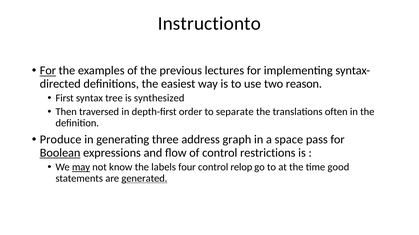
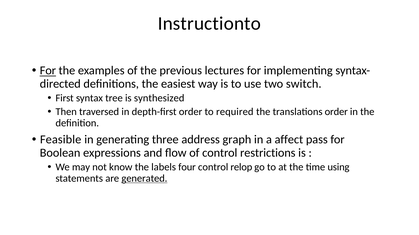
reason: reason -> switch
separate: separate -> required
translations often: often -> order
Produce: Produce -> Feasible
space: space -> affect
Boolean underline: present -> none
may underline: present -> none
good: good -> using
